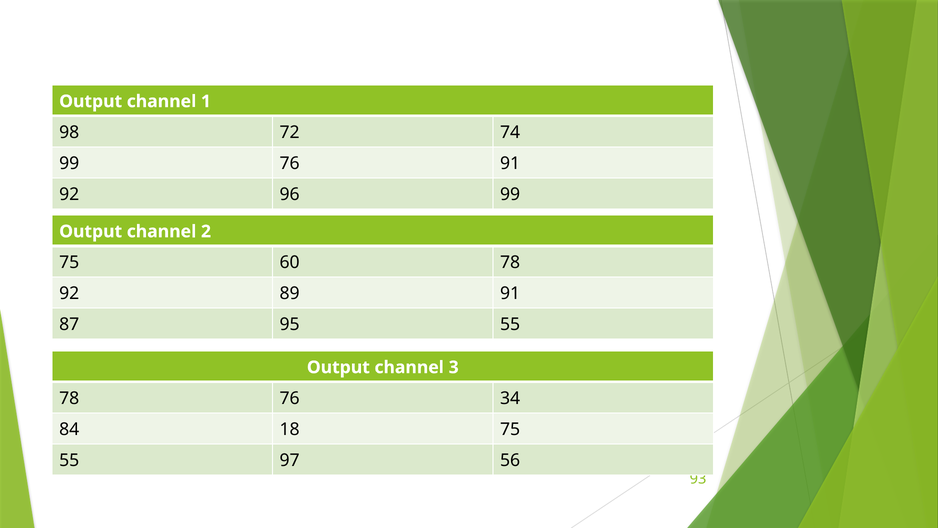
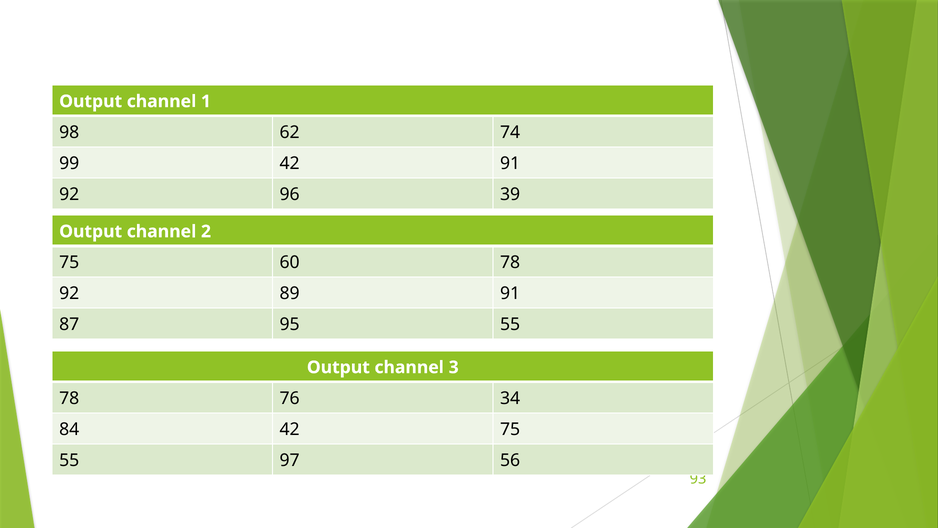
72: 72 -> 62
99 76: 76 -> 42
96 99: 99 -> 39
84 18: 18 -> 42
